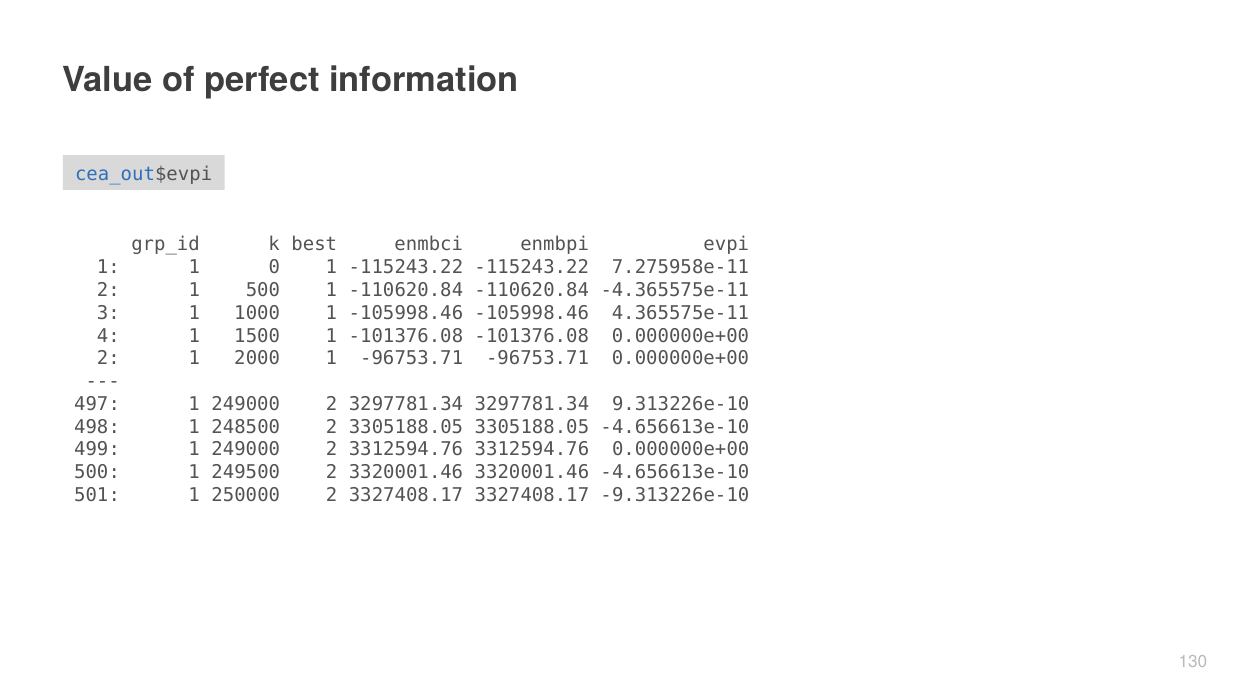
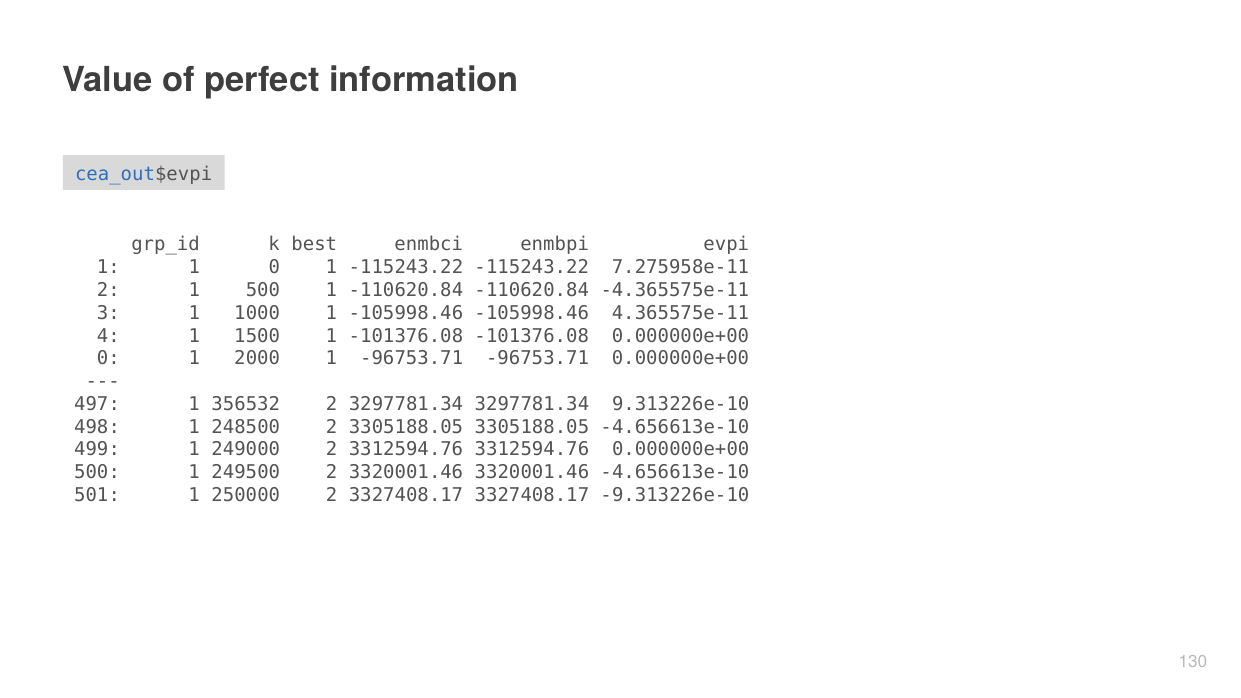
2 at (108, 359): 2 -> 0
497 1 249000: 249000 -> 356532
